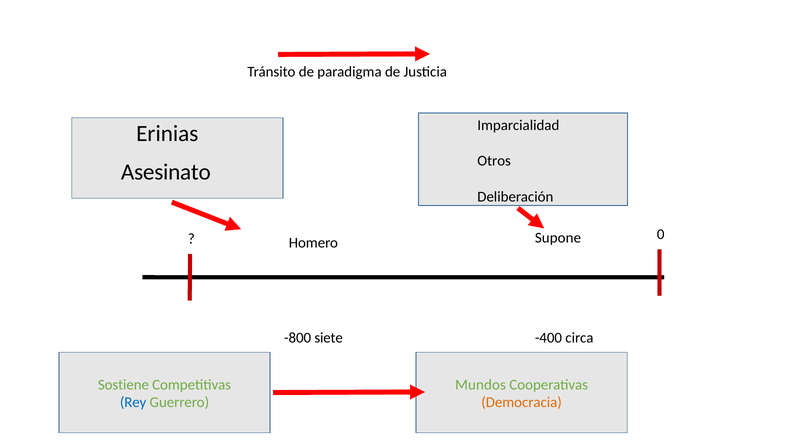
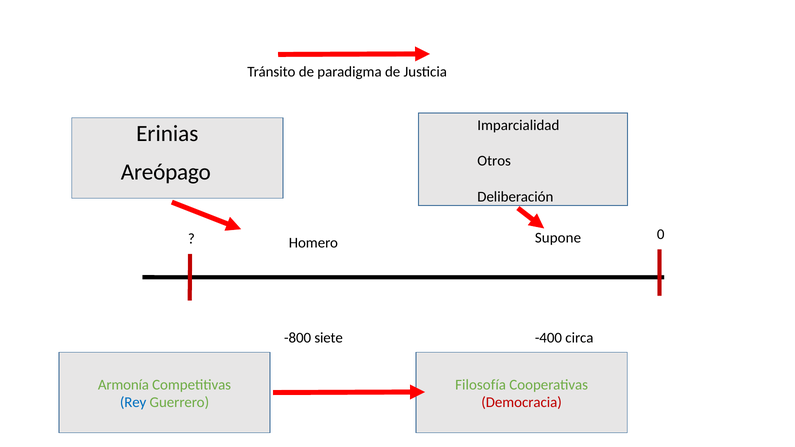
Asesinato: Asesinato -> Areópago
Sostiene: Sostiene -> Armonía
Mundos: Mundos -> Filosofía
Democracia colour: orange -> red
